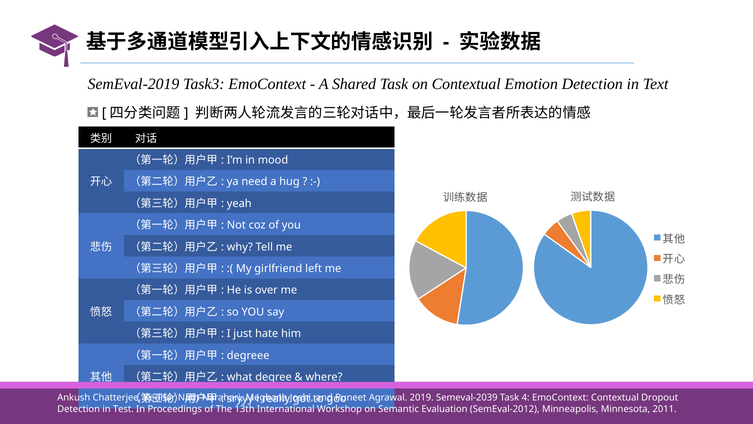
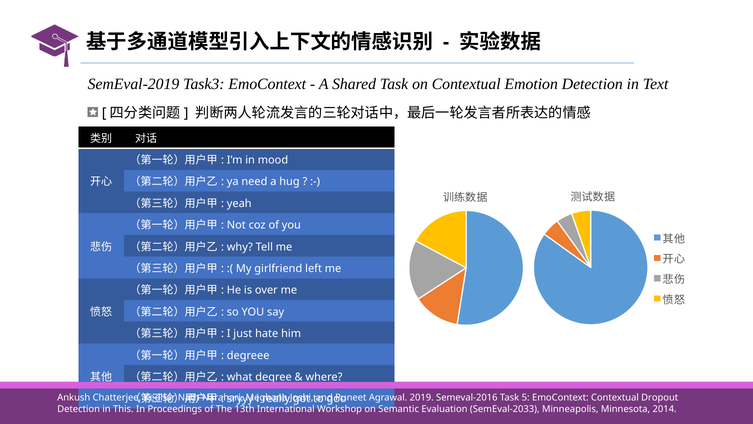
Semeval-2039: Semeval-2039 -> Semeval-2016
4: 4 -> 5
Test: Test -> This
SemEval-2012: SemEval-2012 -> SemEval-2033
2011: 2011 -> 2014
